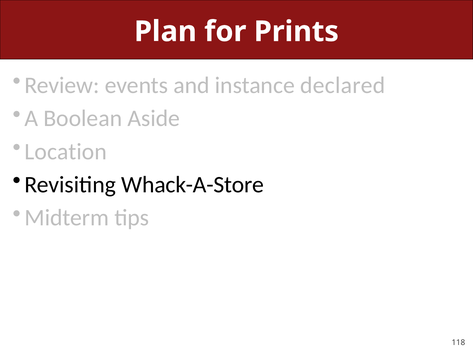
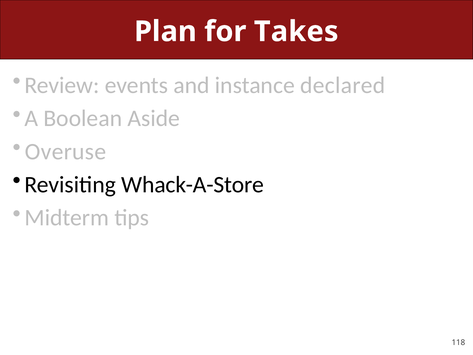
Prints: Prints -> Takes
Location: Location -> Overuse
